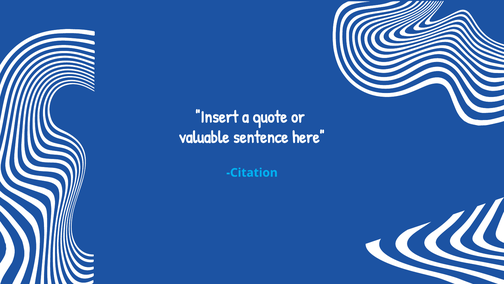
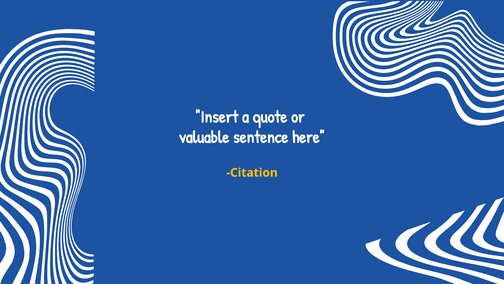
Citation colour: light blue -> yellow
